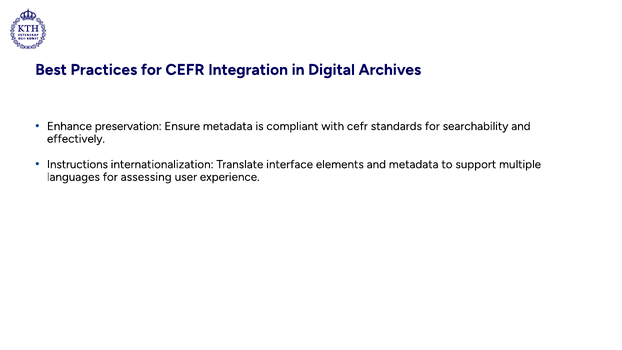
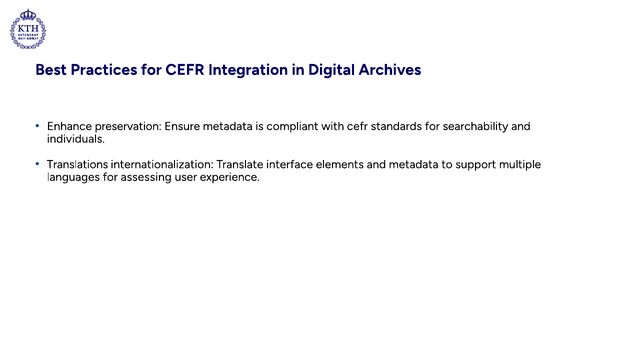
effectively: effectively -> individuals
Instructions: Instructions -> Translations
